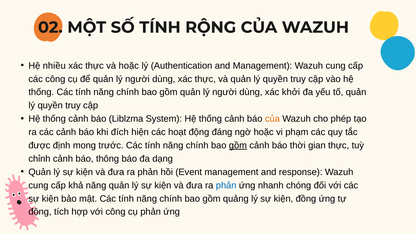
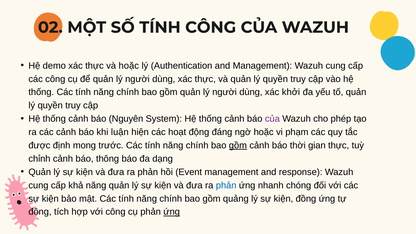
TÍNH RỘNG: RỘNG -> CÔNG
nhiều: nhiều -> demo
Liblzma: Liblzma -> Nguyên
của at (272, 119) colour: orange -> purple
đích: đích -> luận
ứng at (172, 212) underline: none -> present
